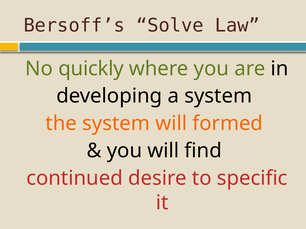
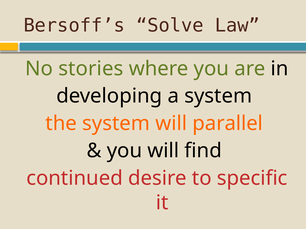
quickly: quickly -> stories
formed: formed -> parallel
